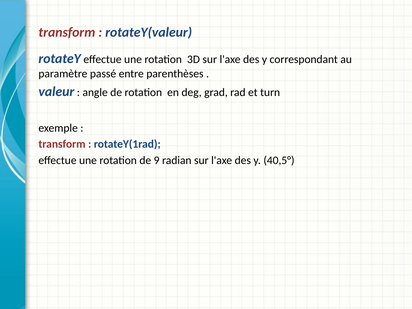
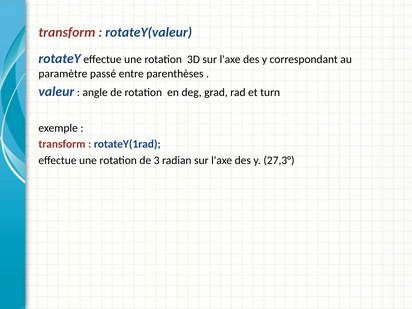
9: 9 -> 3
40,5°: 40,5° -> 27,3°
